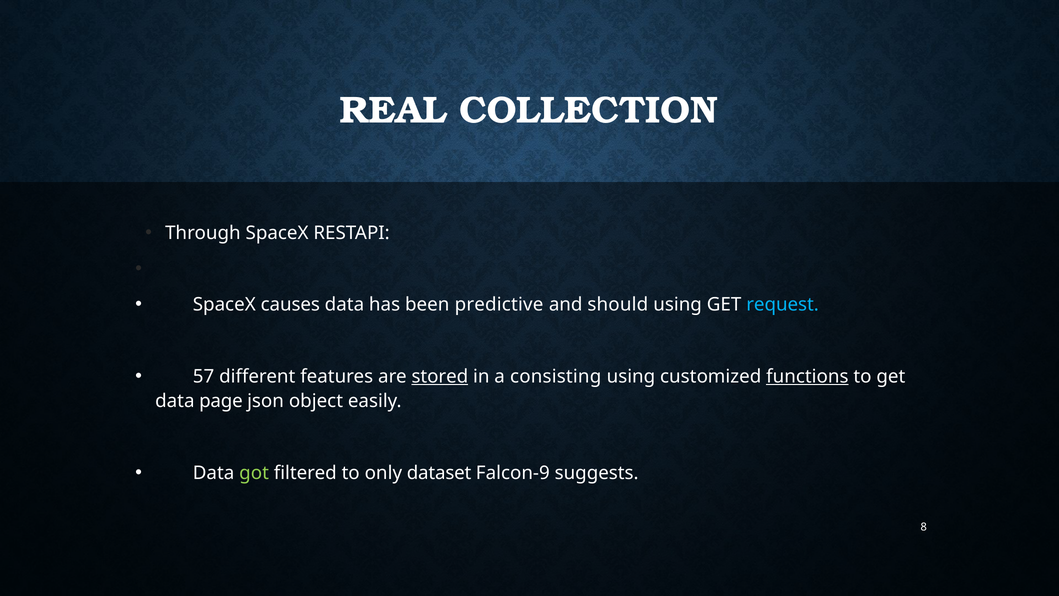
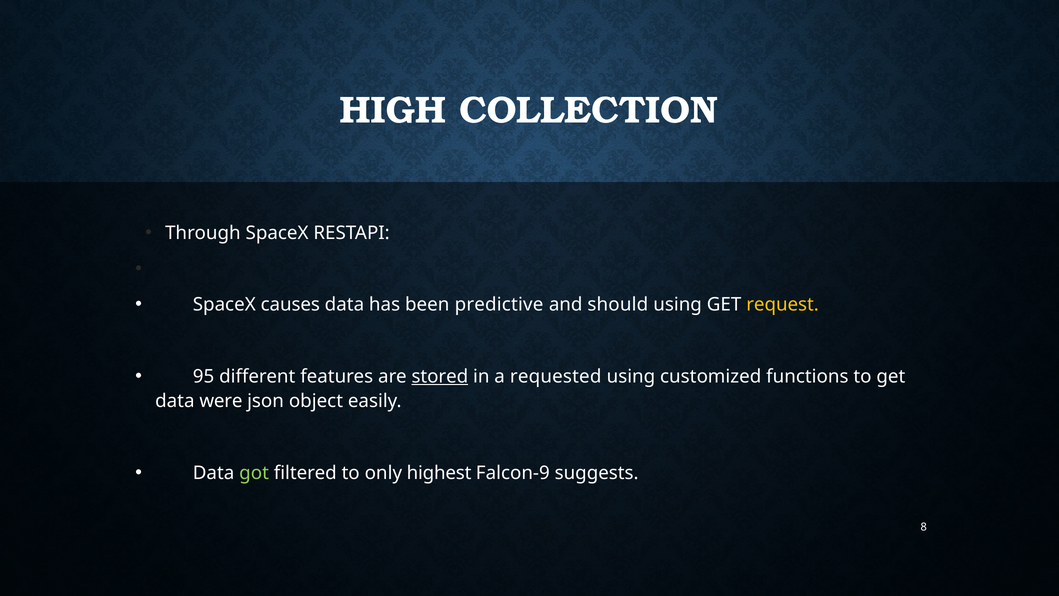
REAL: REAL -> HIGH
request colour: light blue -> yellow
57: 57 -> 95
consisting: consisting -> requested
functions underline: present -> none
page: page -> were
dataset: dataset -> highest
